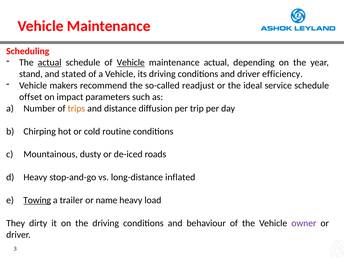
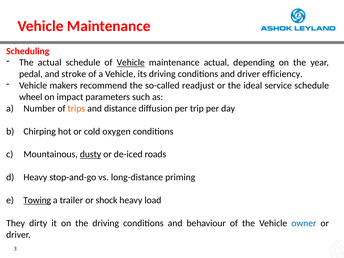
actual at (50, 63) underline: present -> none
stand: stand -> pedal
stated: stated -> stroke
offset: offset -> wheel
routine: routine -> oxygen
dusty underline: none -> present
inflated: inflated -> priming
name: name -> shock
owner colour: purple -> blue
